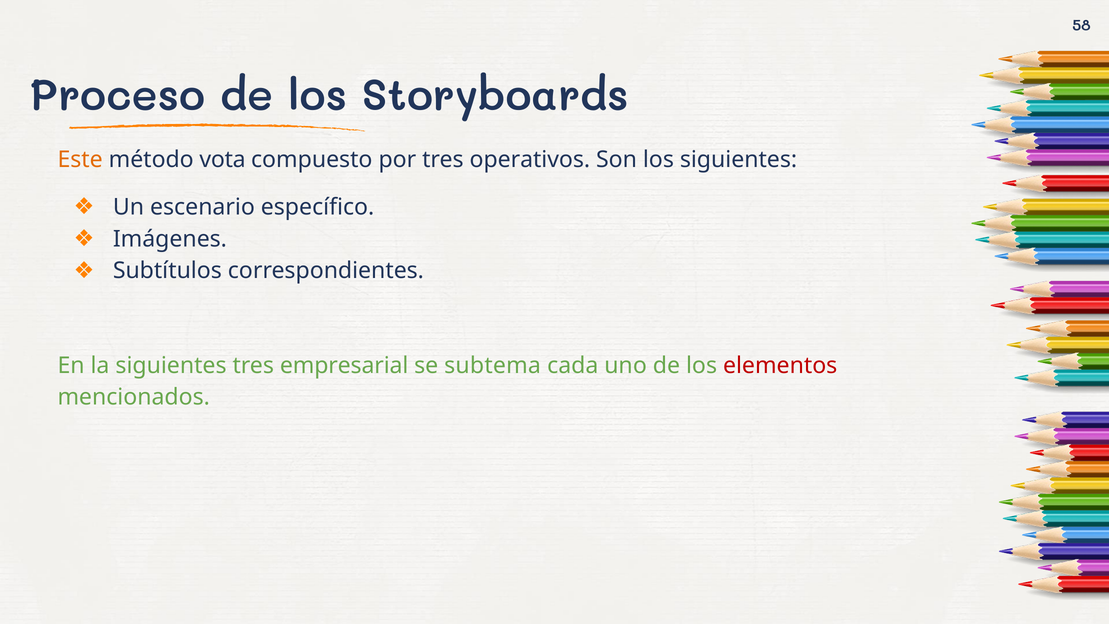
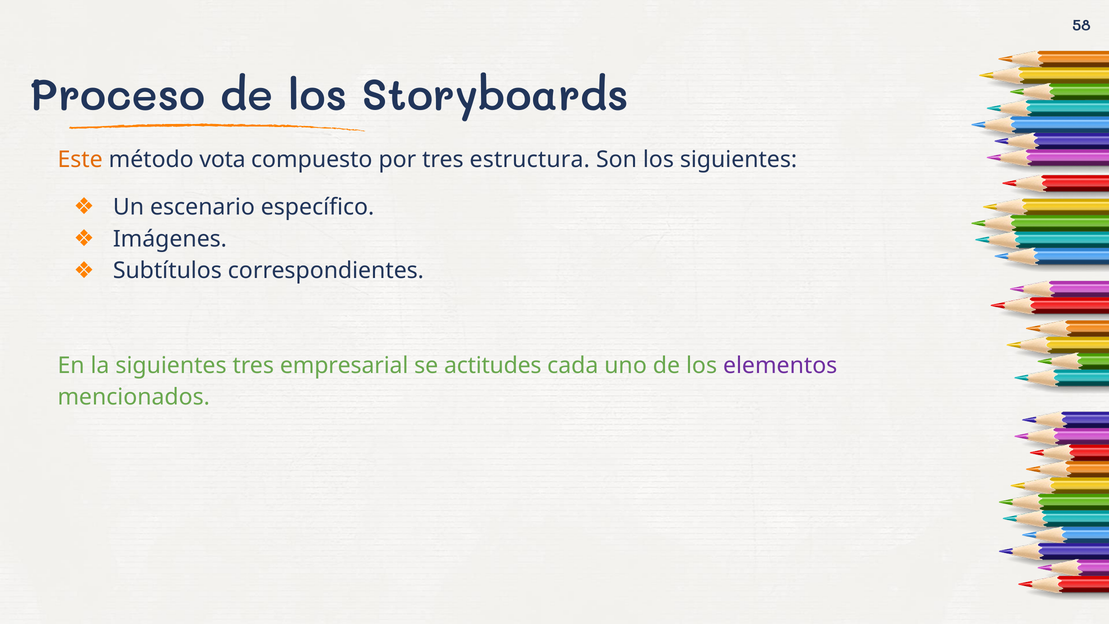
operativos: operativos -> estructura
subtema: subtema -> actitudes
elementos colour: red -> purple
